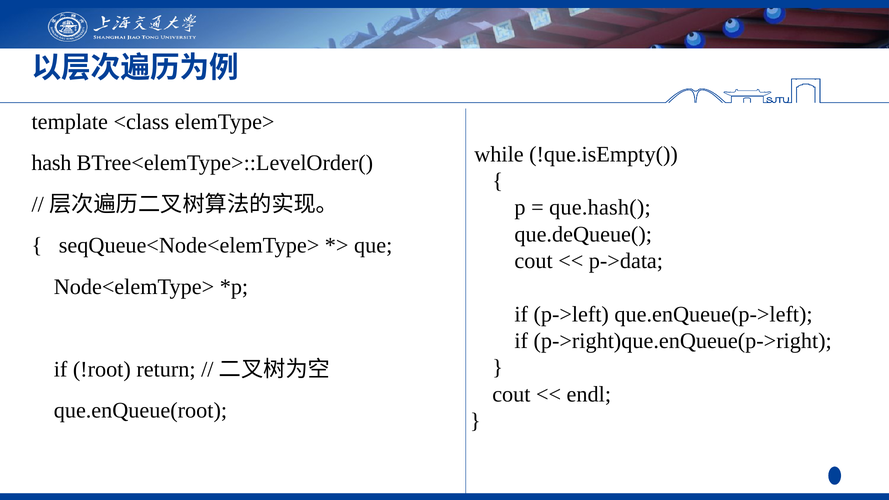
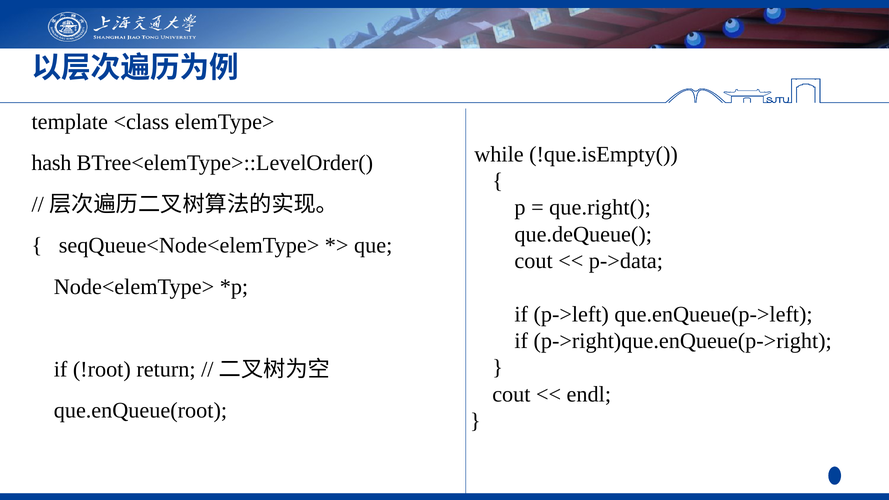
que.hash(: que.hash( -> que.right(
